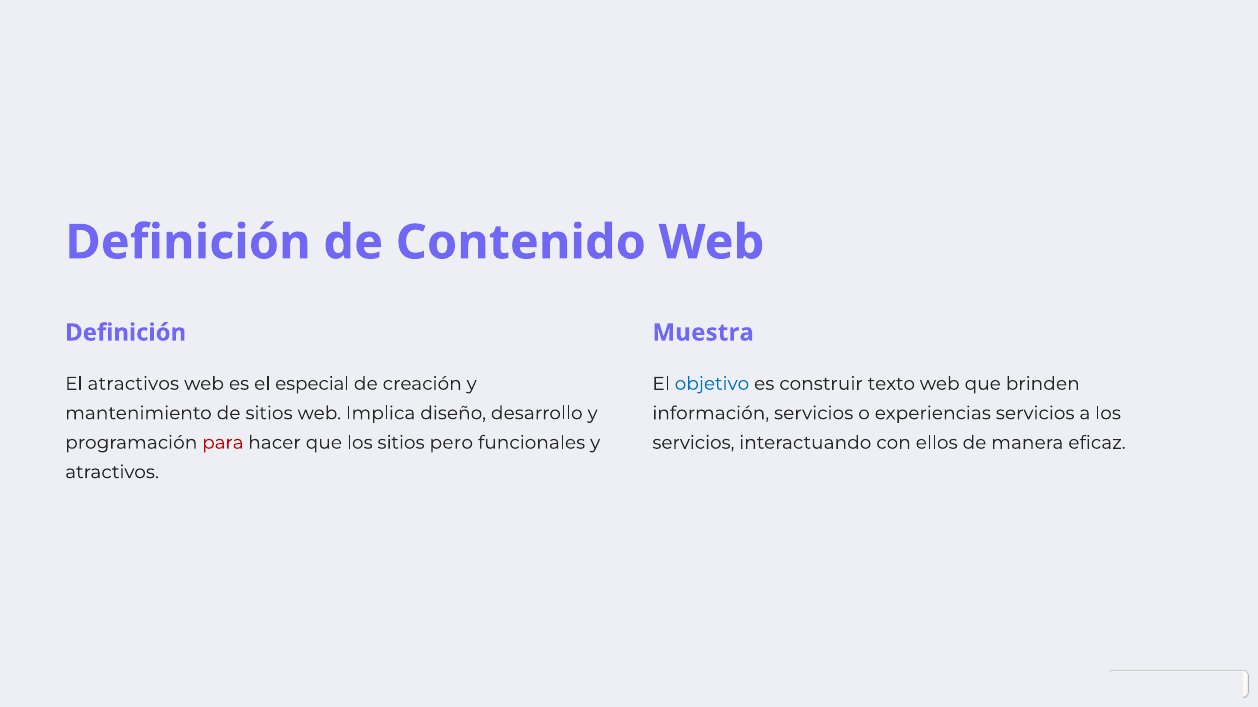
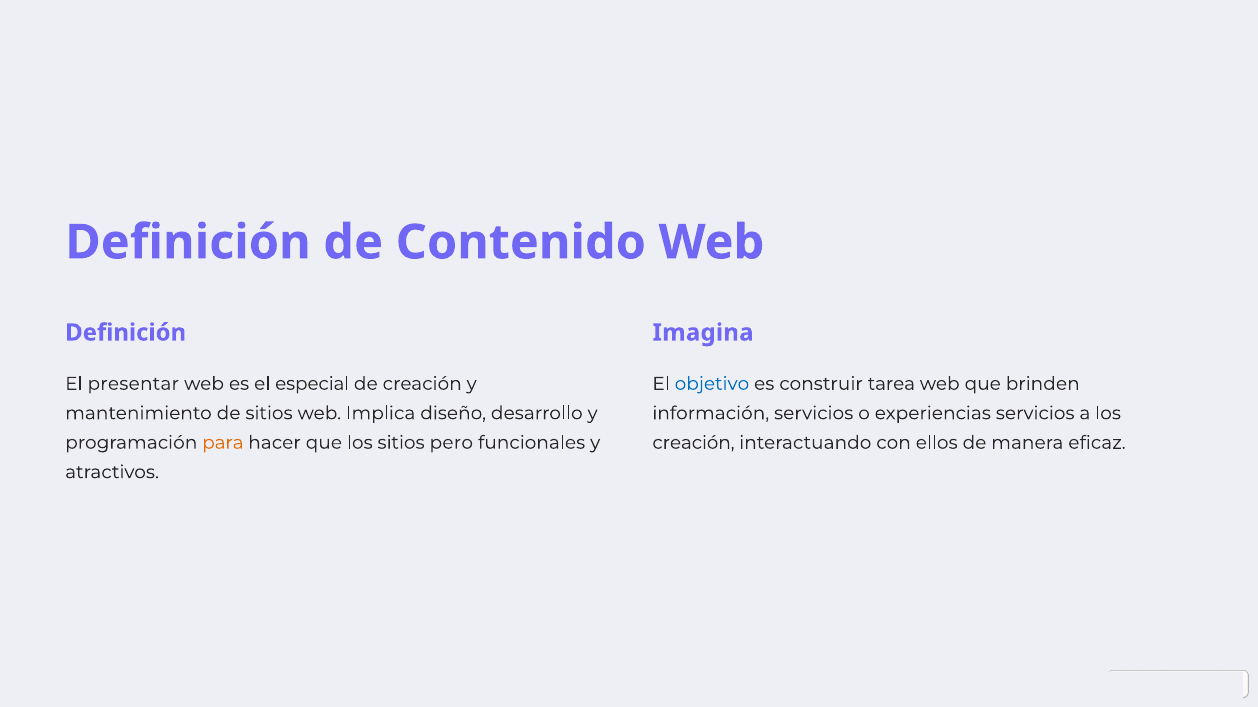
Muestra: Muestra -> Imagina
El atractivos: atractivos -> presentar
texto: texto -> tarea
para colour: red -> orange
servicios at (693, 443): servicios -> creación
